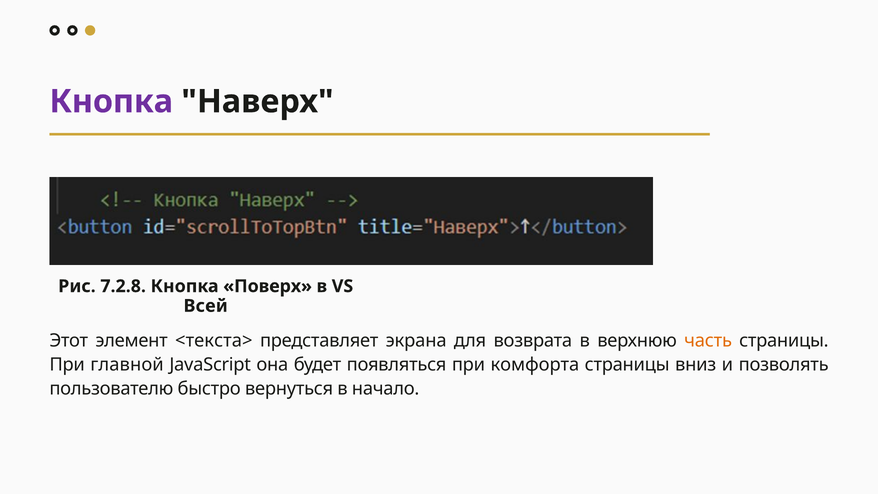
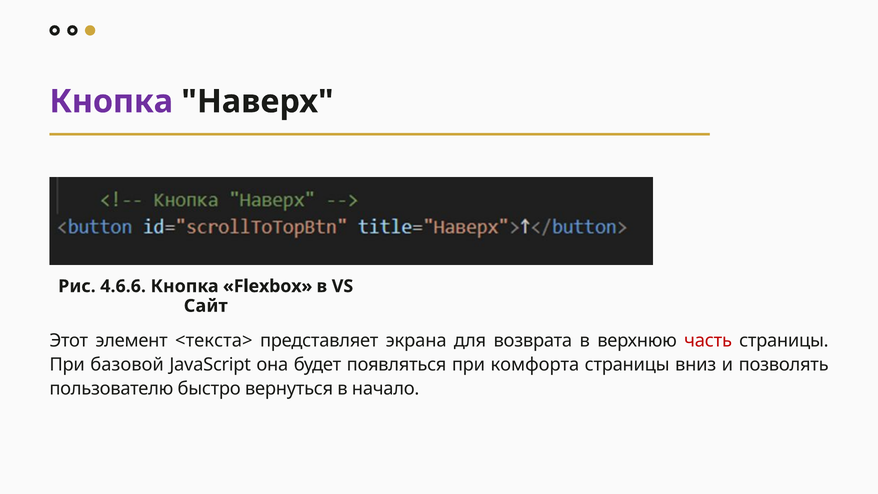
7.2.8: 7.2.8 -> 4.6.6
Поверх: Поверх -> Flexbox
Всей: Всей -> Сайт
часть colour: orange -> red
главной: главной -> базовой
